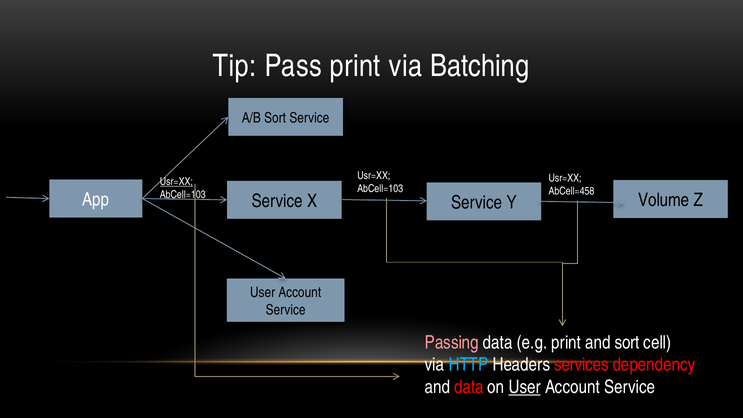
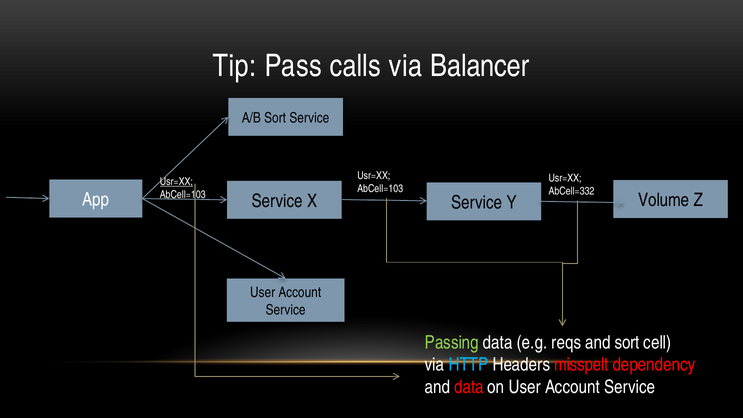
Pass print: print -> calls
Batching: Batching -> Balancer
AbCell=458: AbCell=458 -> AbCell=332
Passing colour: pink -> light green
e.g print: print -> reqs
services: services -> misspelt
User at (525, 387) underline: present -> none
